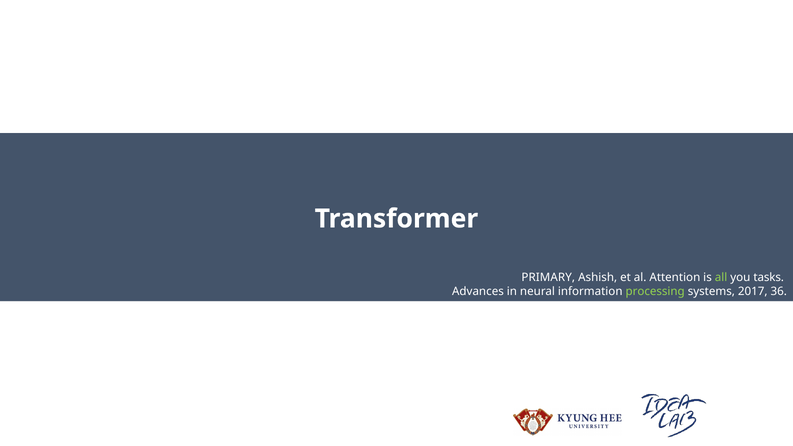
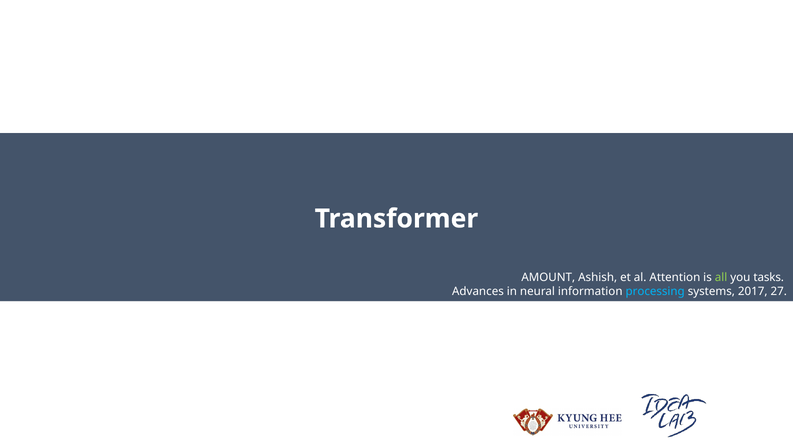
PRIMARY: PRIMARY -> AMOUNT
processing colour: light green -> light blue
36: 36 -> 27
